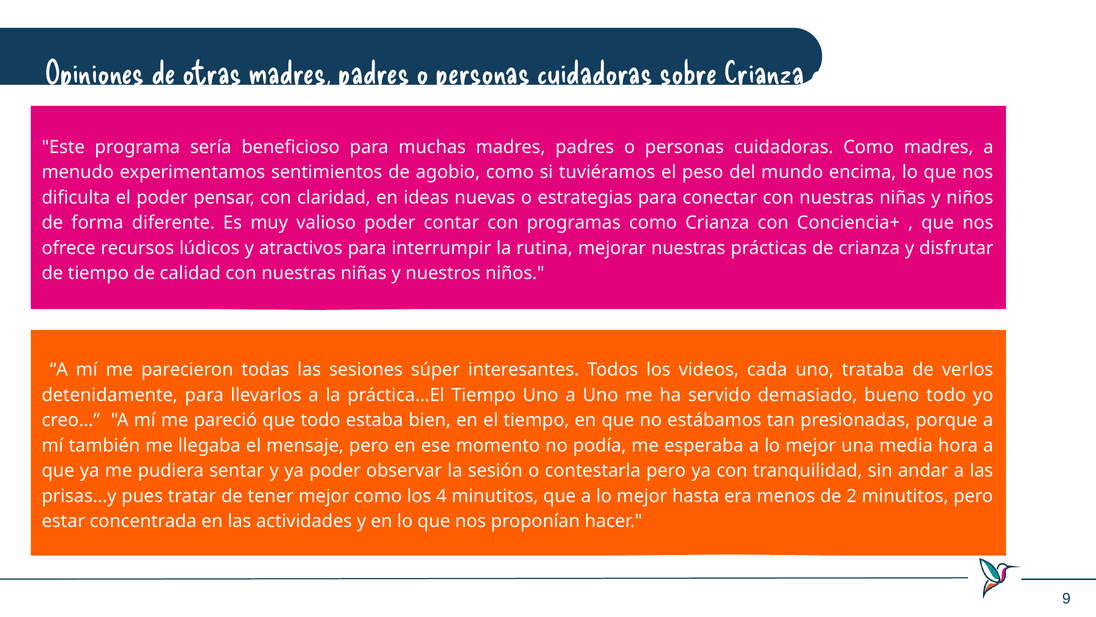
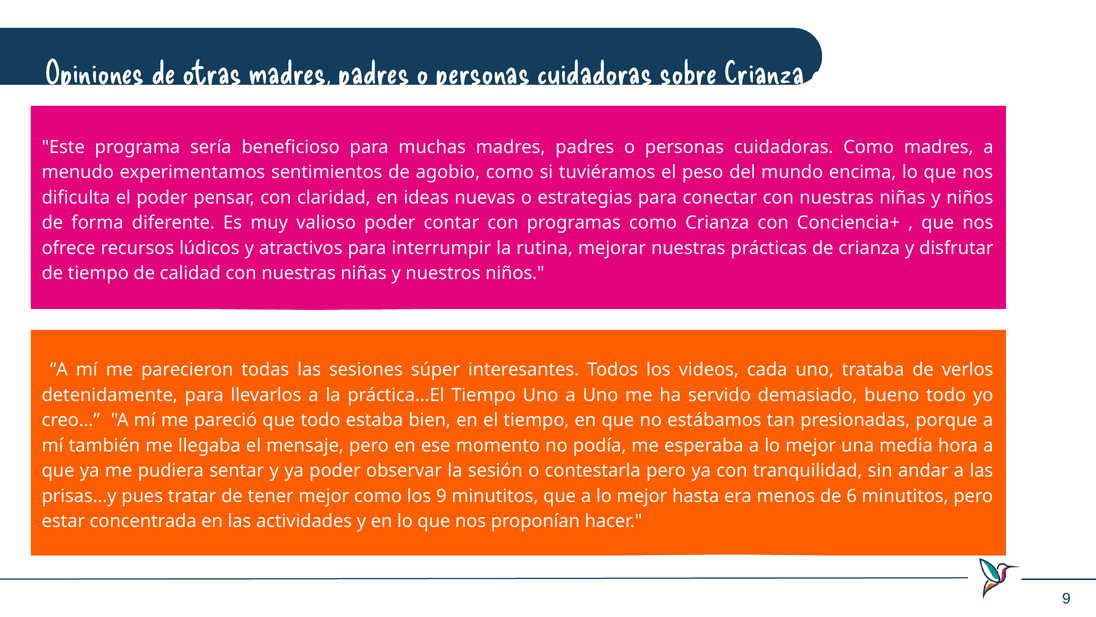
los 4: 4 -> 9
2: 2 -> 6
